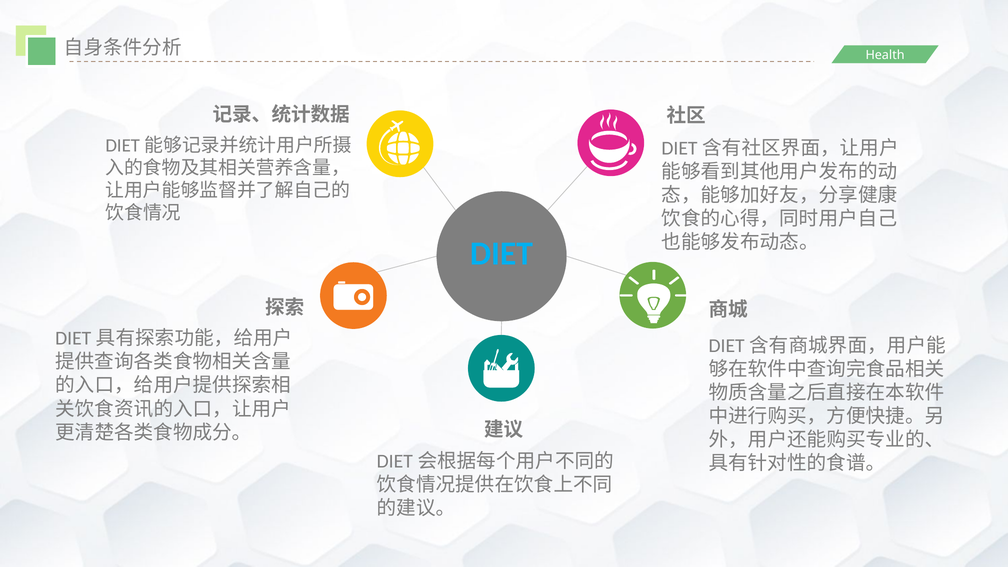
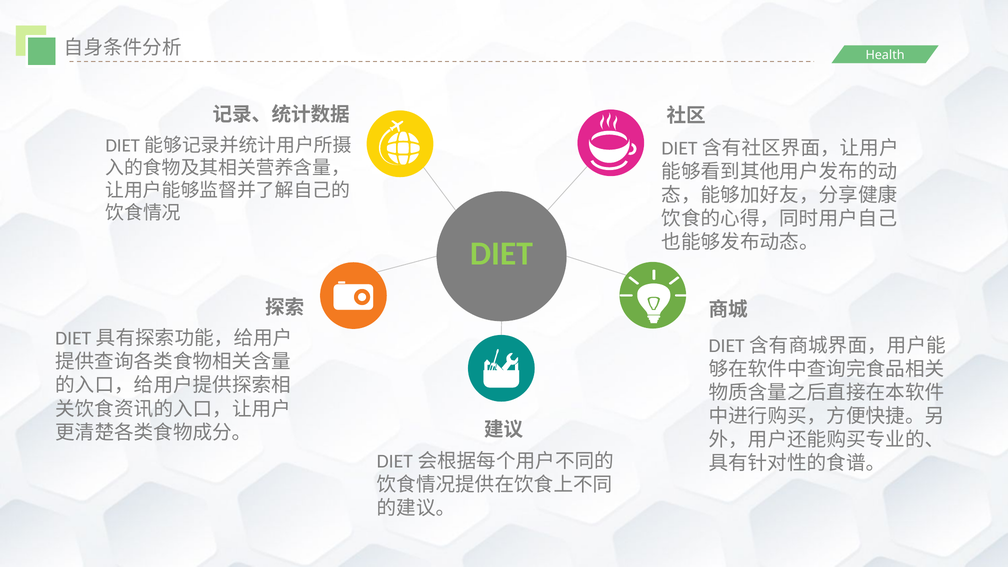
DIET colour: light blue -> light green
